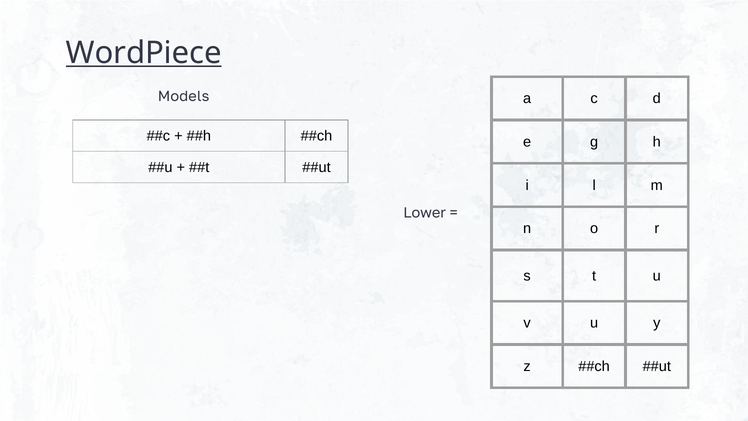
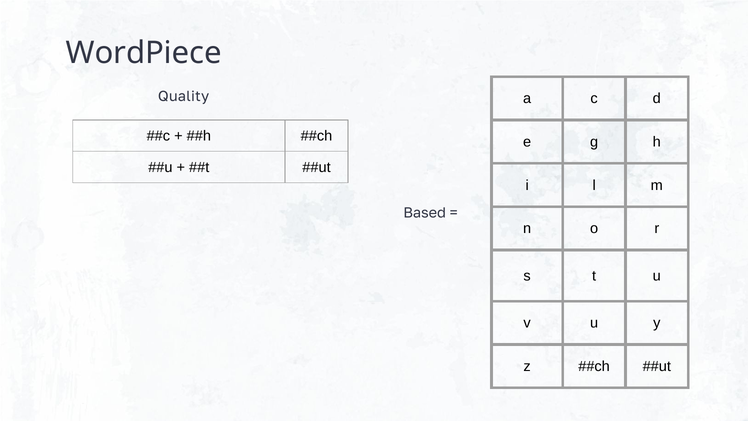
WordPiece underline: present -> none
Models: Models -> Quality
Lower: Lower -> Based
